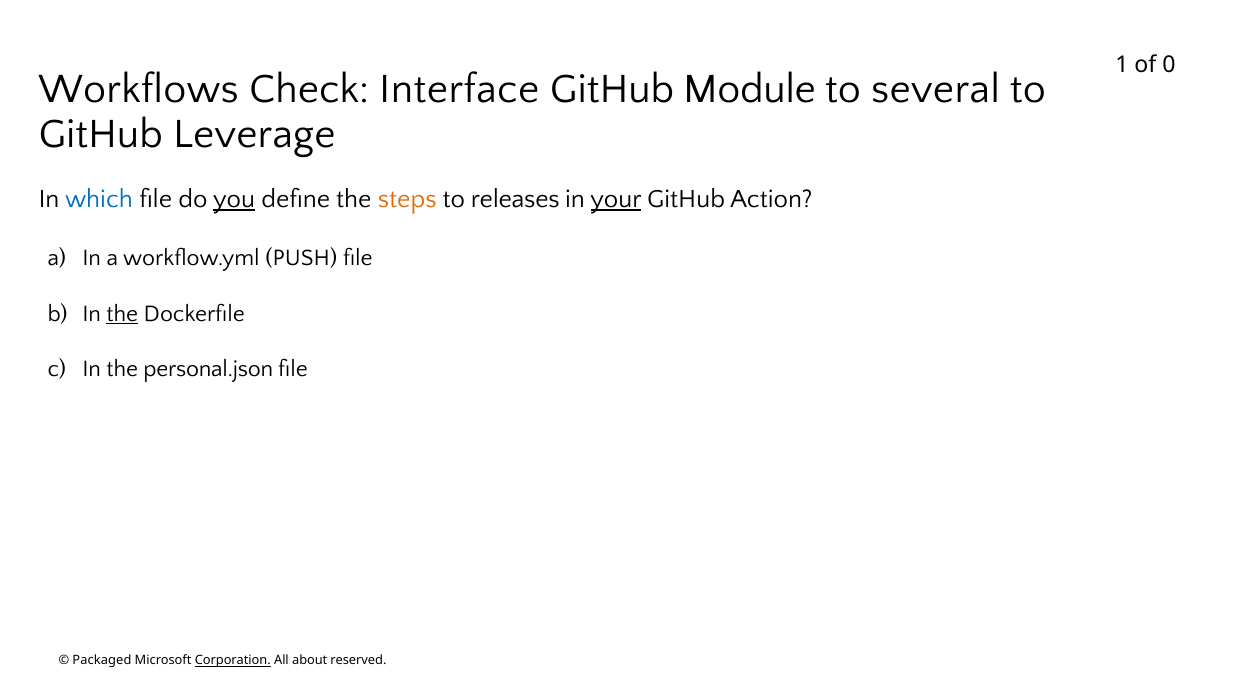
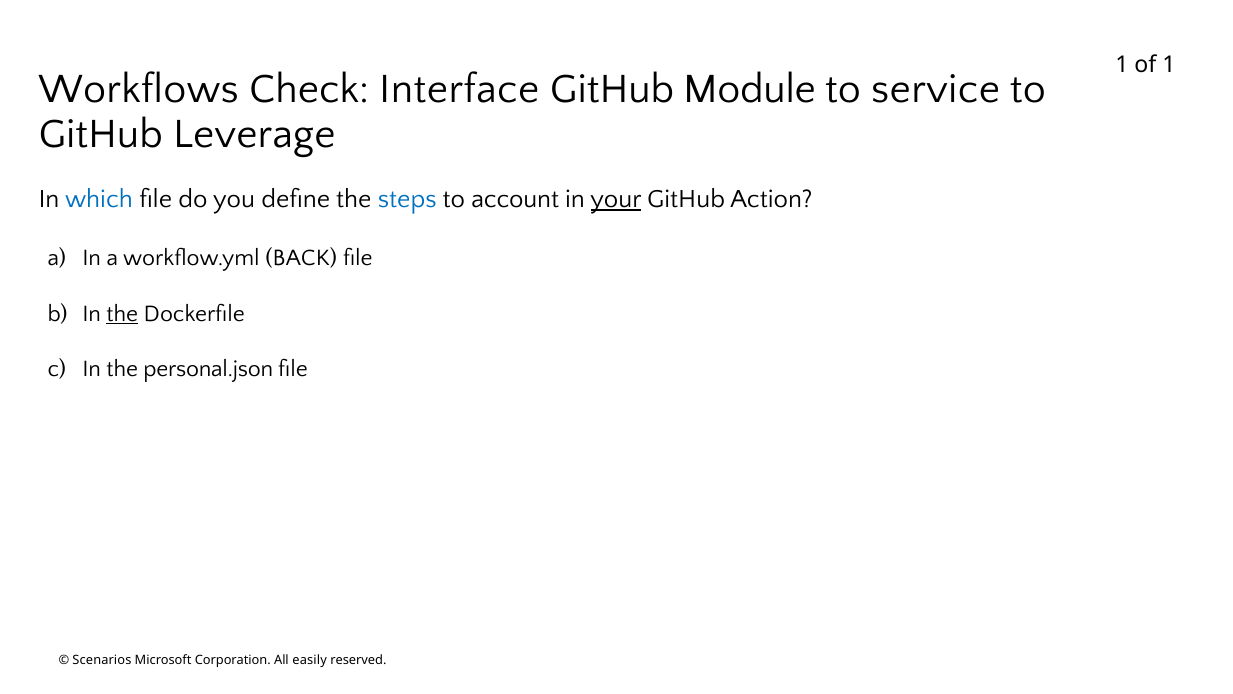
of 0: 0 -> 1
several: several -> service
you underline: present -> none
steps colour: orange -> blue
releases: releases -> account
PUSH: PUSH -> BACK
Packaged: Packaged -> Scenarios
Corporation underline: present -> none
about: about -> easily
